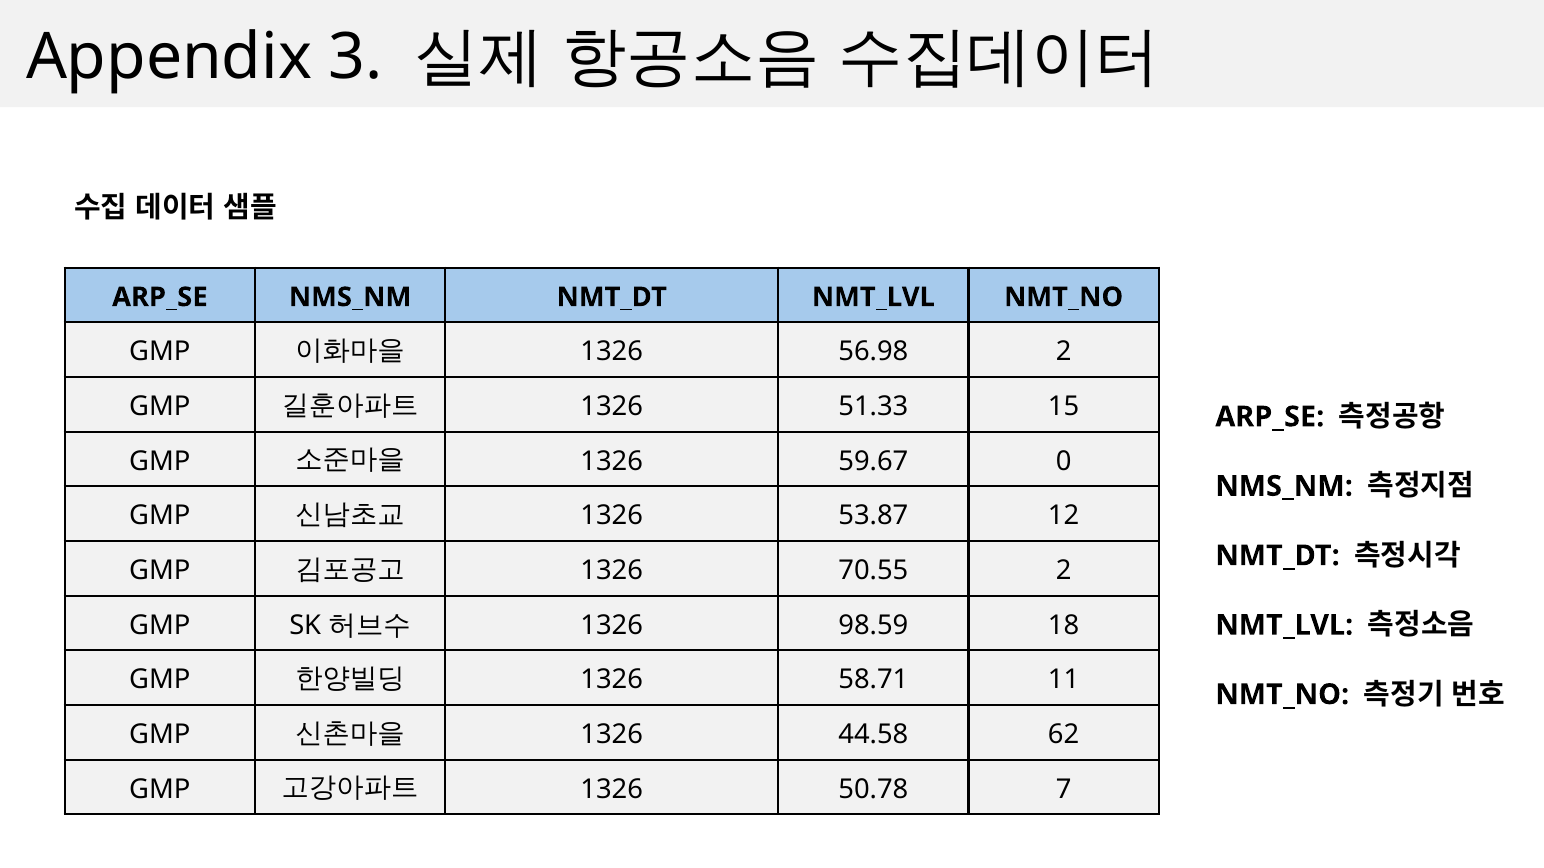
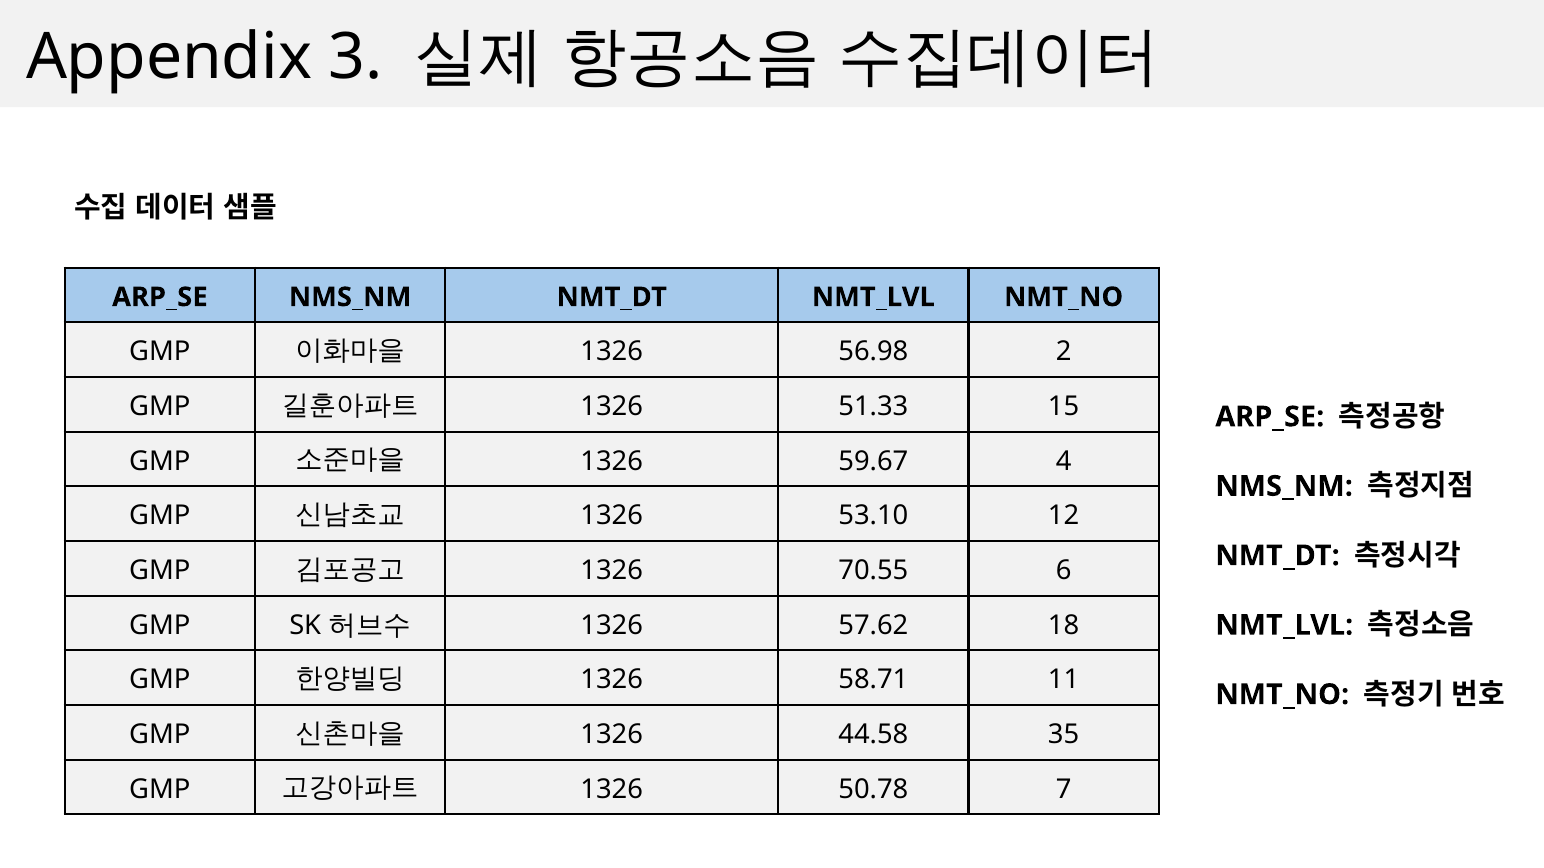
0: 0 -> 4
53.87: 53.87 -> 53.10
70.55 2: 2 -> 6
98.59: 98.59 -> 57.62
62: 62 -> 35
